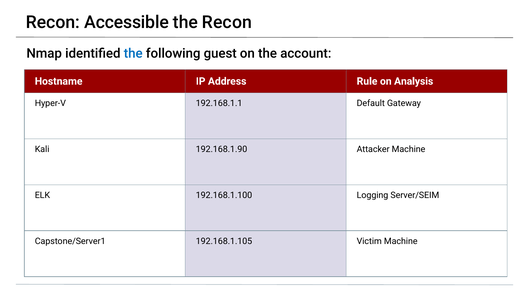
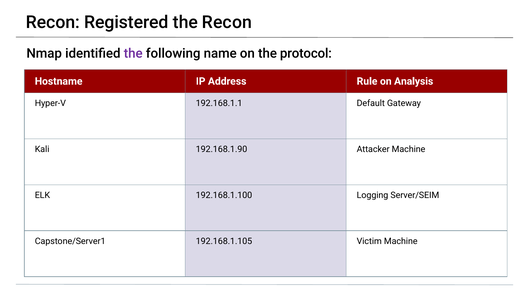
Accessible: Accessible -> Registered
the at (133, 53) colour: blue -> purple
guest: guest -> name
account: account -> protocol
